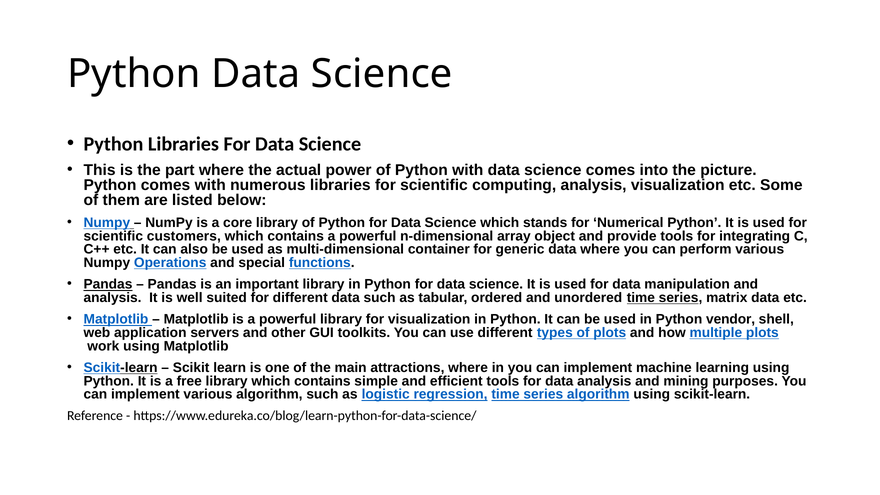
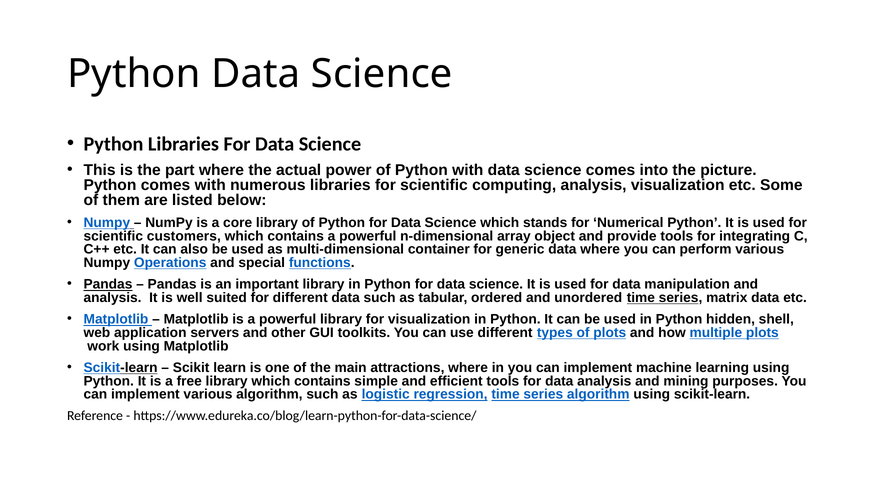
vendor: vendor -> hidden
